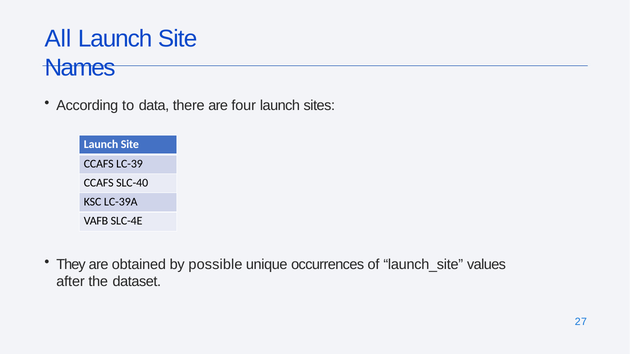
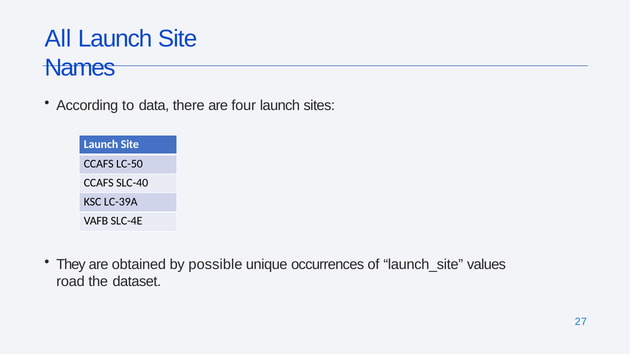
LC-39: LC-39 -> LC-50
after: after -> road
